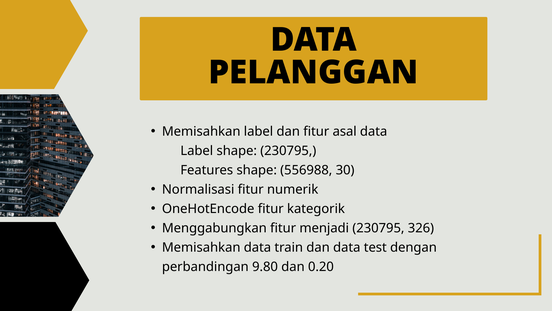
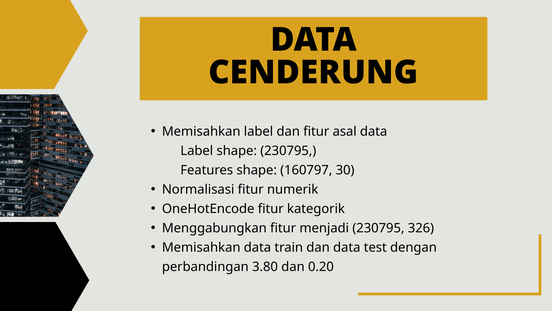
PELANGGAN: PELANGGAN -> CENDERUNG
556988: 556988 -> 160797
9.80: 9.80 -> 3.80
